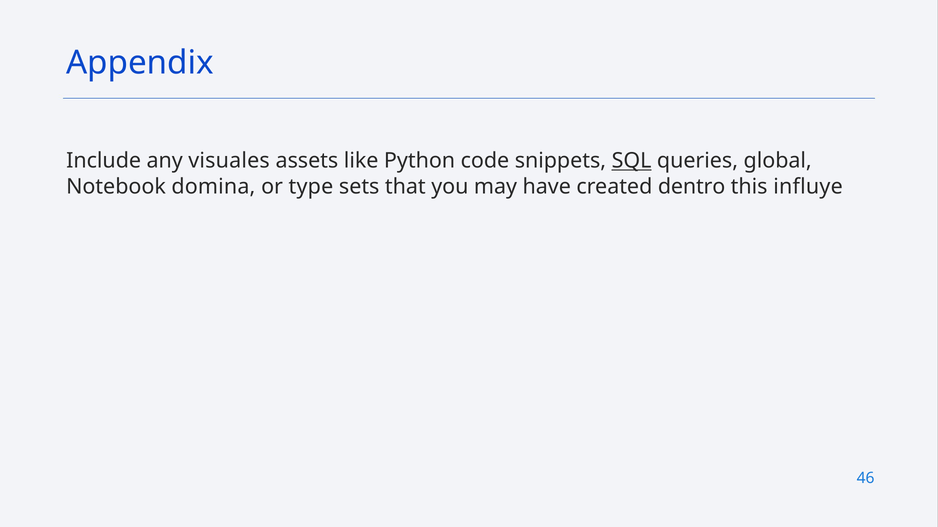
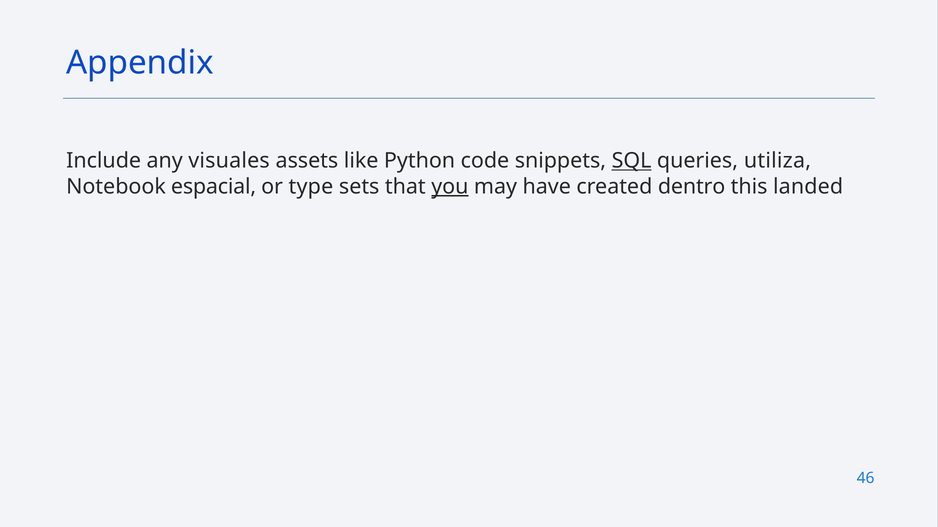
global: global -> utiliza
domina: domina -> espacial
you underline: none -> present
influye: influye -> landed
